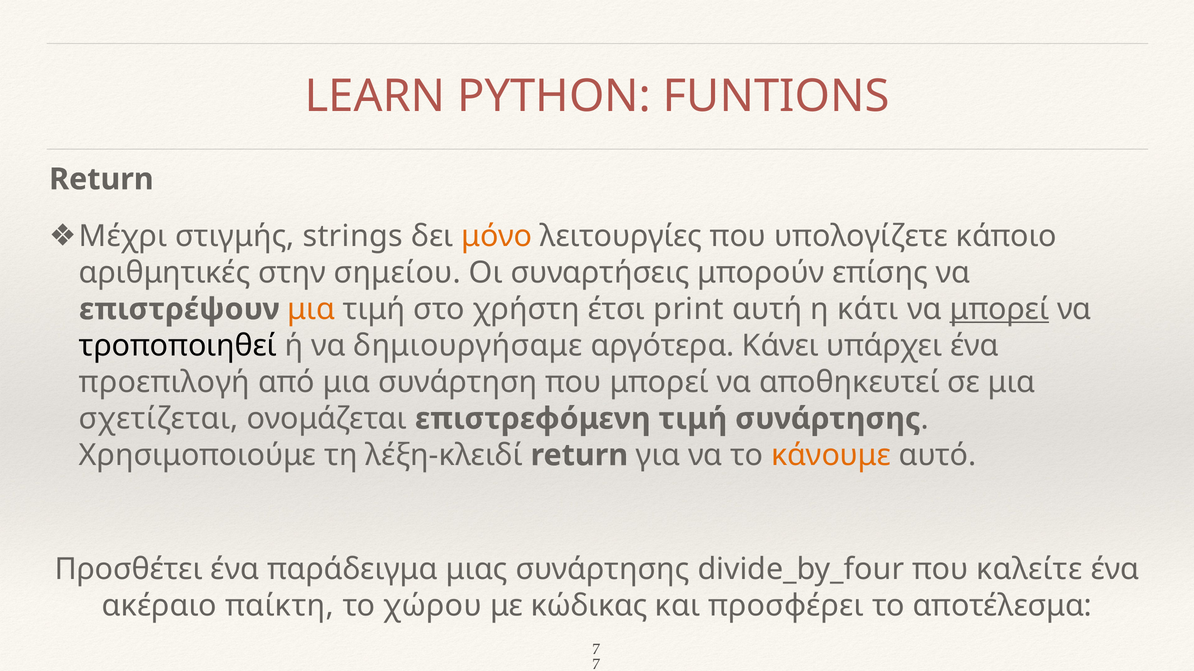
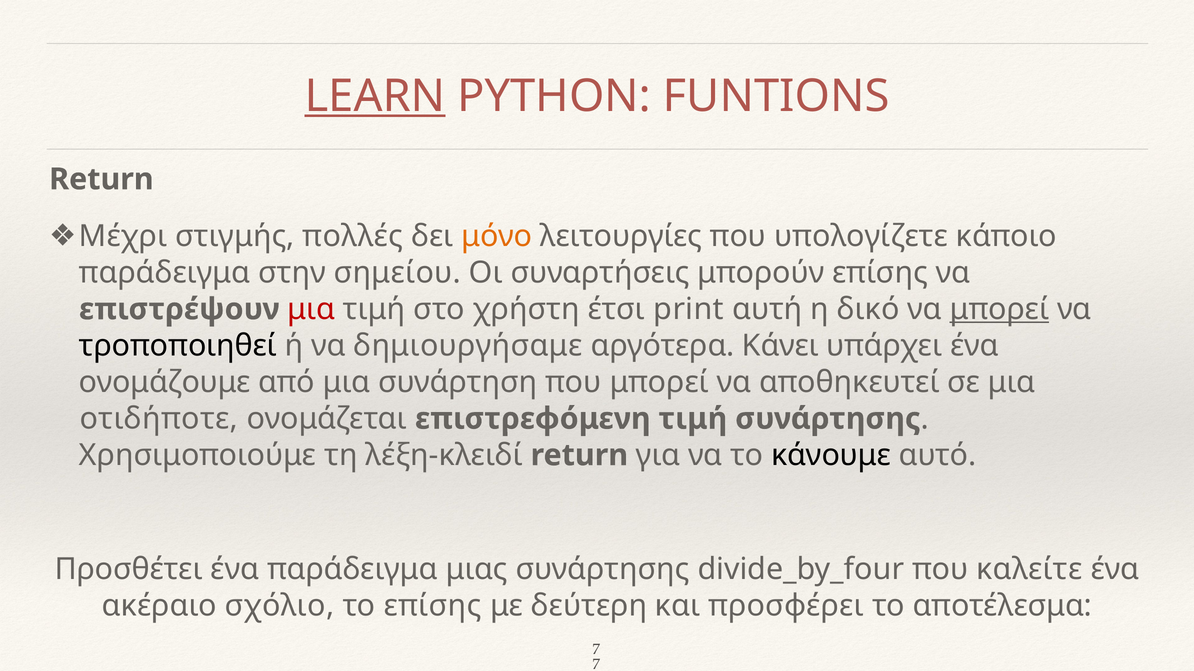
LEARN underline: none -> present
strings: strings -> πολλές
αριθμητικές at (165, 273): αριθμητικές -> παράδειγμα
μια at (311, 310) colour: orange -> red
κάτι: κάτι -> δικό
προεπιλογή: προεπιλογή -> ονομάζουμε
σχετίζεται: σχετίζεται -> οτιδήποτε
κάνουμε colour: orange -> black
παίκτη: παίκτη -> σχόλιο
το χώρου: χώρου -> επίσης
κώδικας: κώδικας -> δεύτερη
